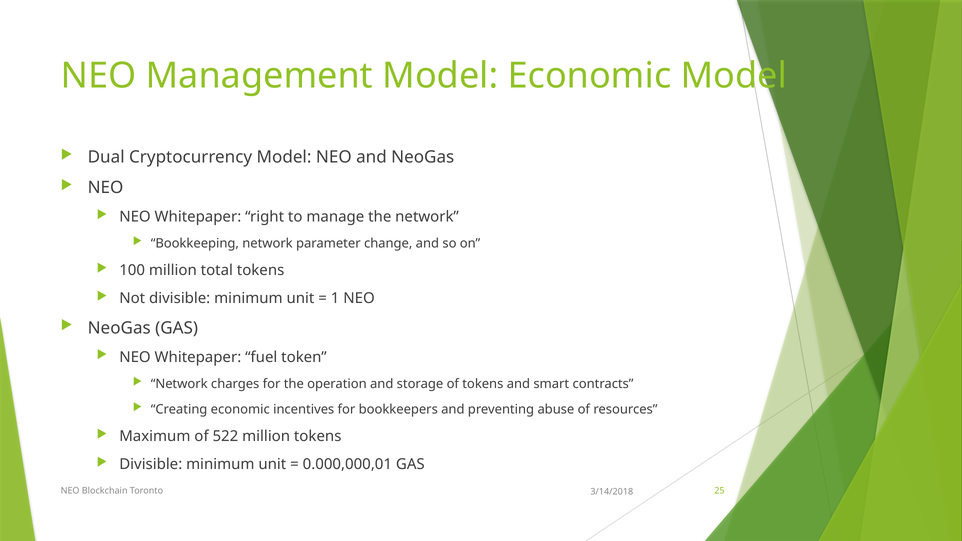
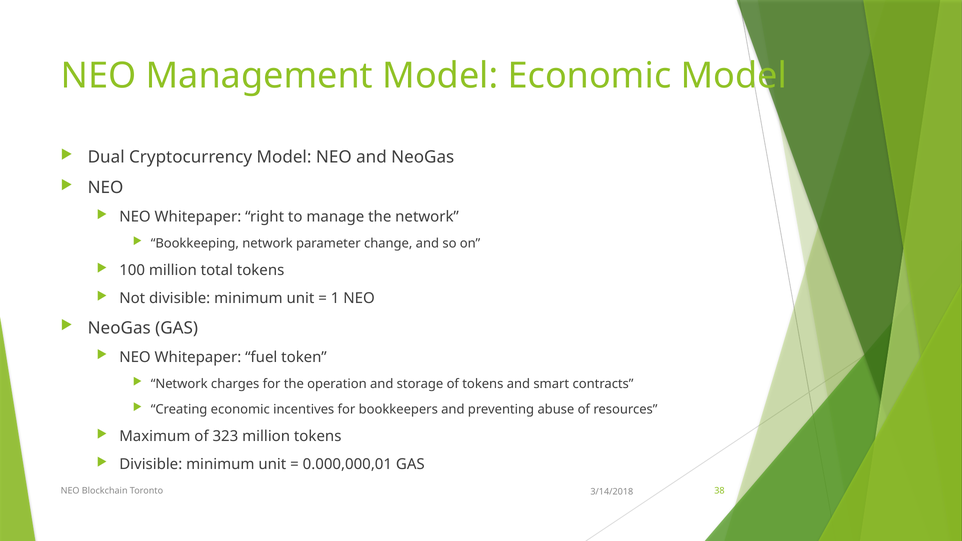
522: 522 -> 323
25: 25 -> 38
